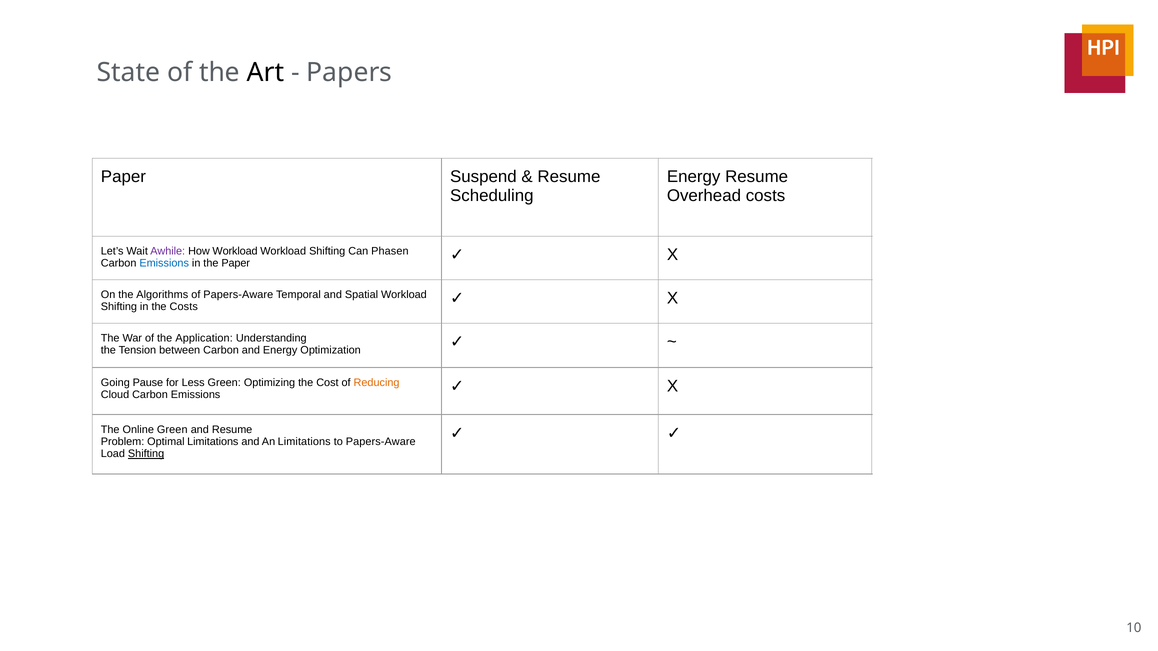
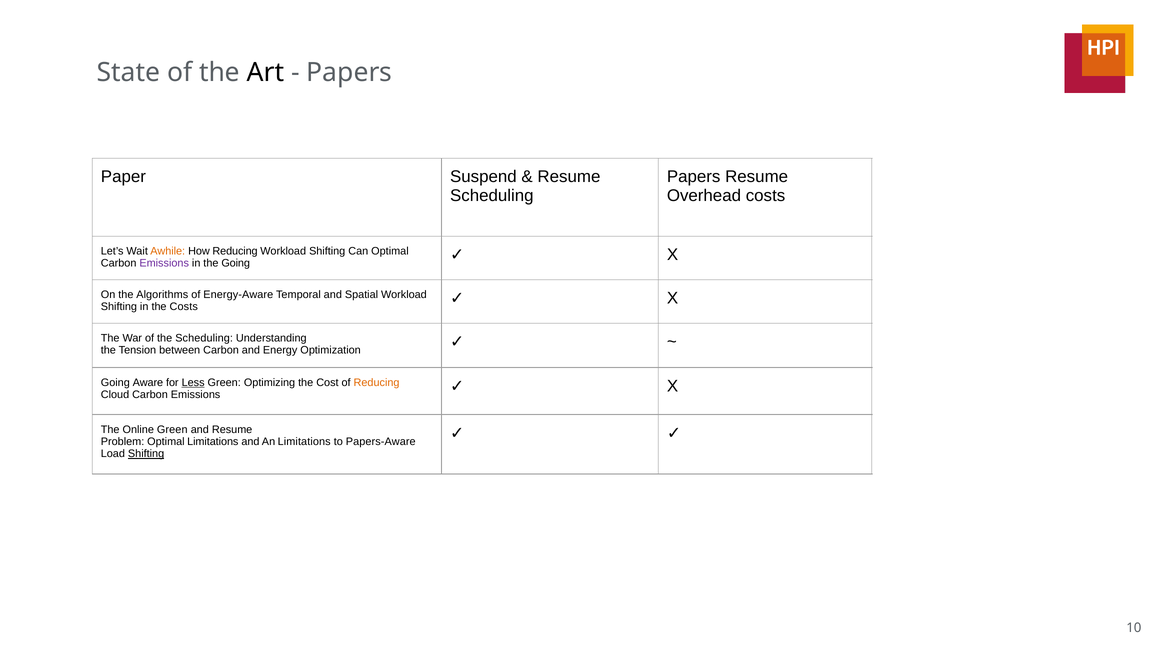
Energy at (694, 177): Energy -> Papers
Awhile colour: purple -> orange
How Workload: Workload -> Reducing
Can Phasen: Phasen -> Optimal
Emissions at (164, 264) colour: blue -> purple
the Paper: Paper -> Going
of Papers-Aware: Papers-Aware -> Energy-Aware
the Application: Application -> Scheduling
Going Pause: Pause -> Aware
Less underline: none -> present
